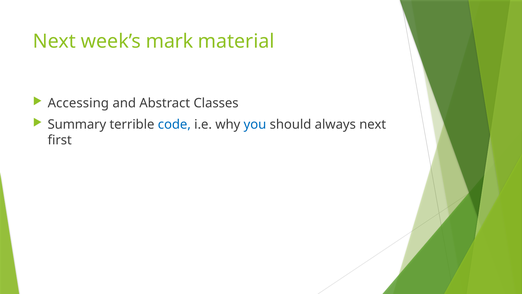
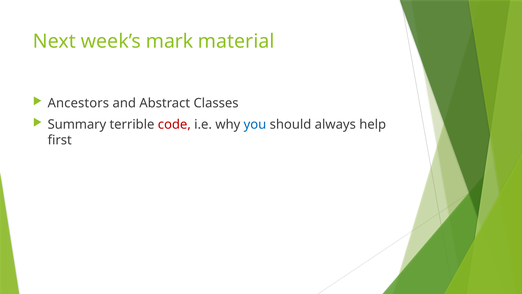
Accessing: Accessing -> Ancestors
code colour: blue -> red
always next: next -> help
